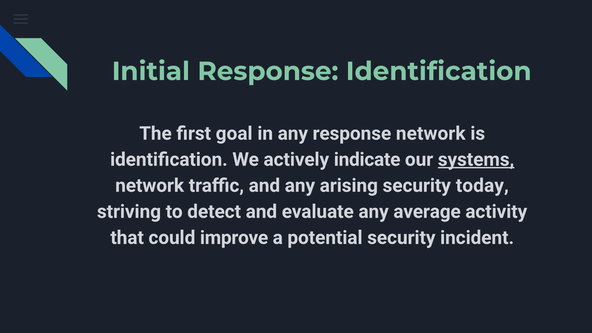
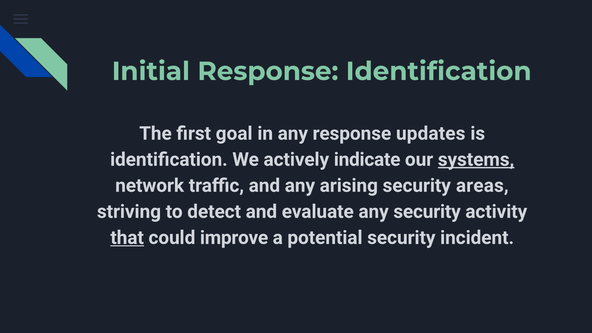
response network: network -> updates
today: today -> areas
any average: average -> security
that underline: none -> present
